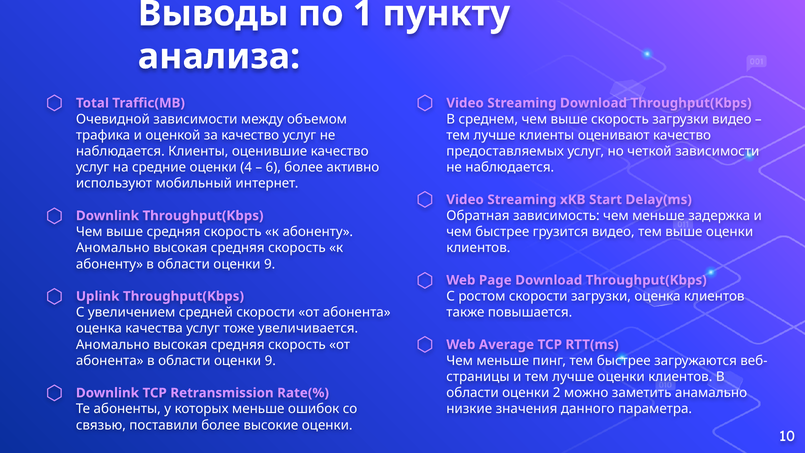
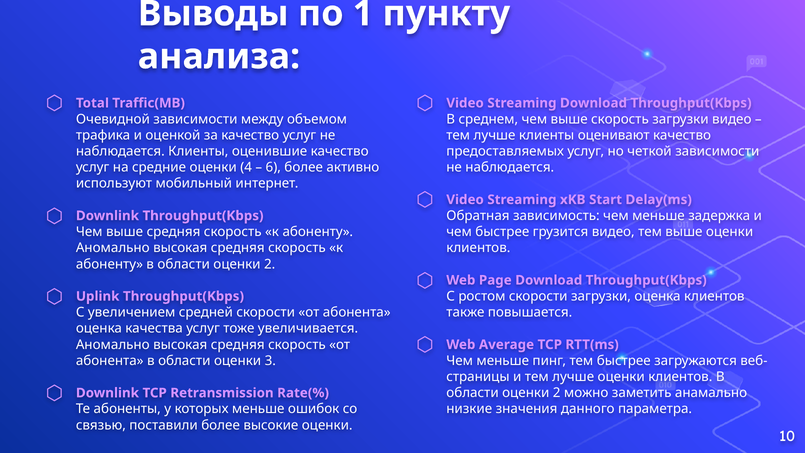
9 at (270, 264): 9 -> 2
9 at (270, 361): 9 -> 3
